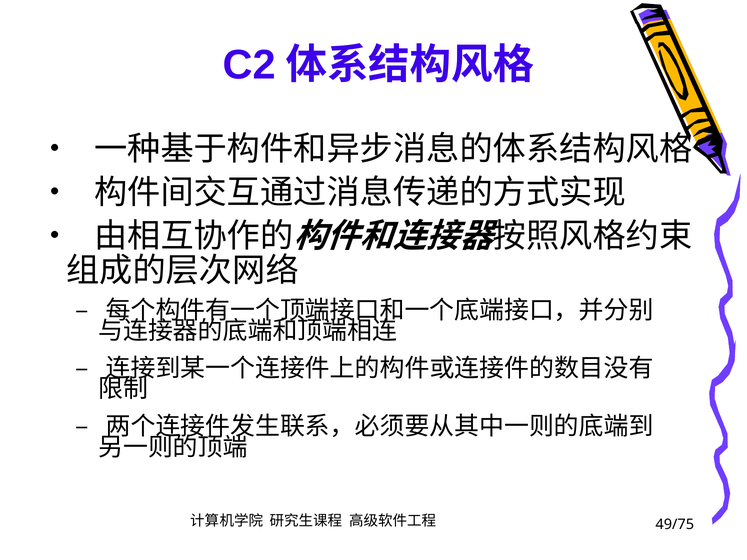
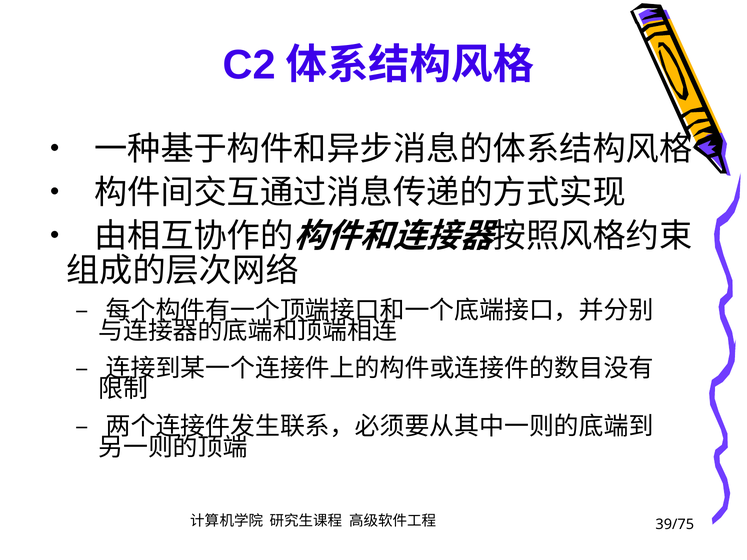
49/75: 49/75 -> 39/75
